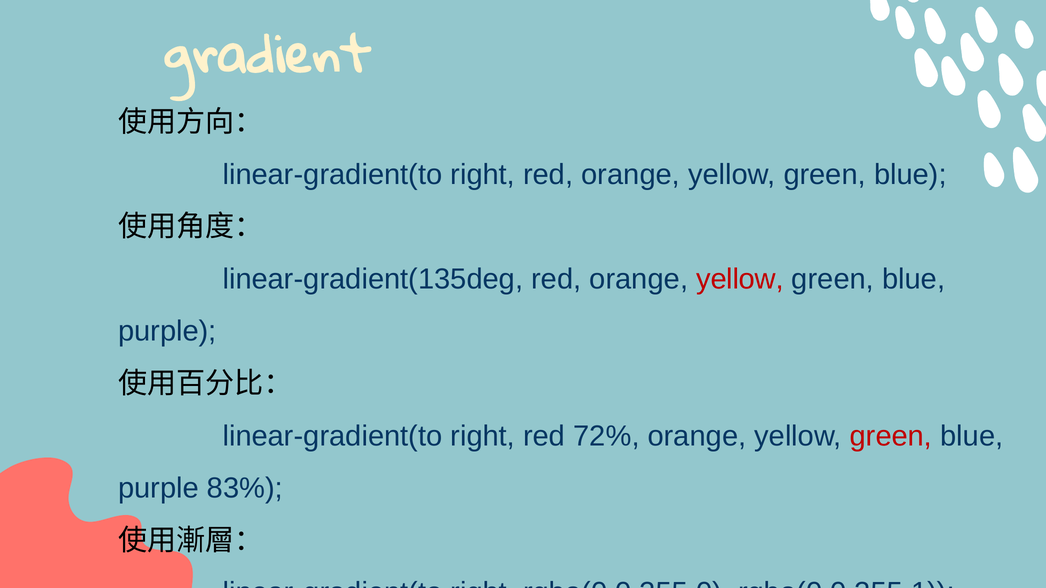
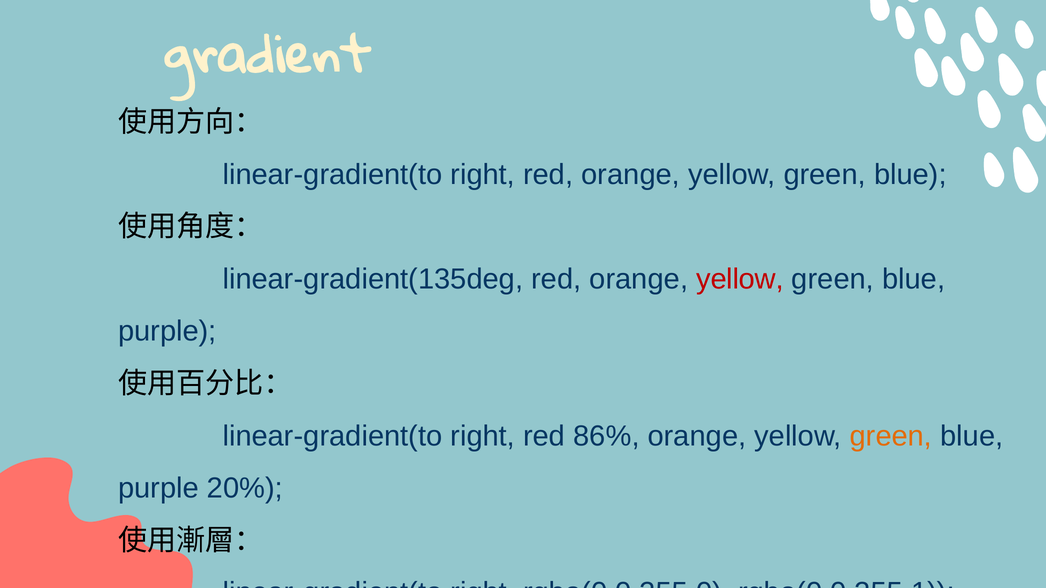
72%: 72% -> 86%
green at (891, 436) colour: red -> orange
83%: 83% -> 20%
